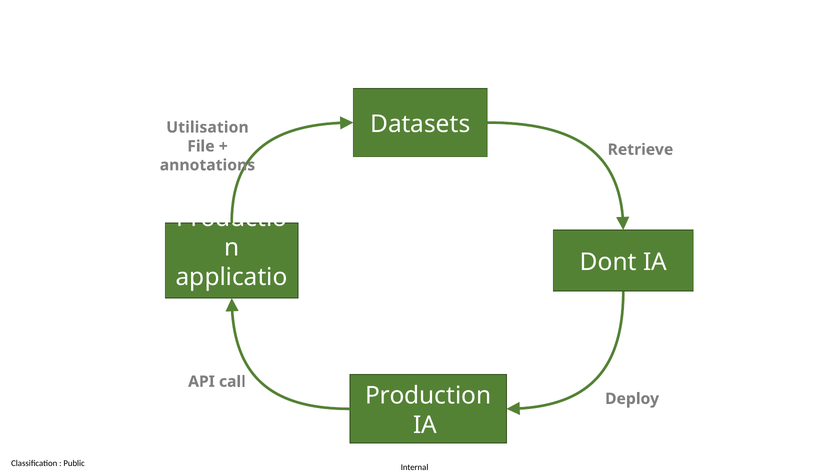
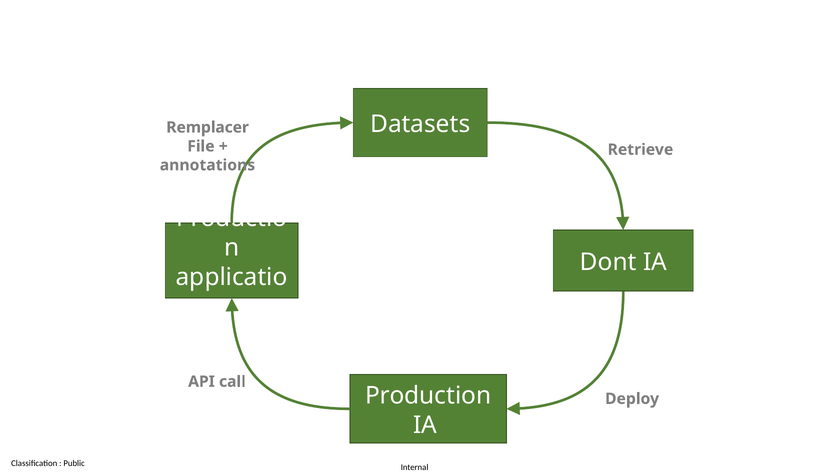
Utilisation: Utilisation -> Remplacer
